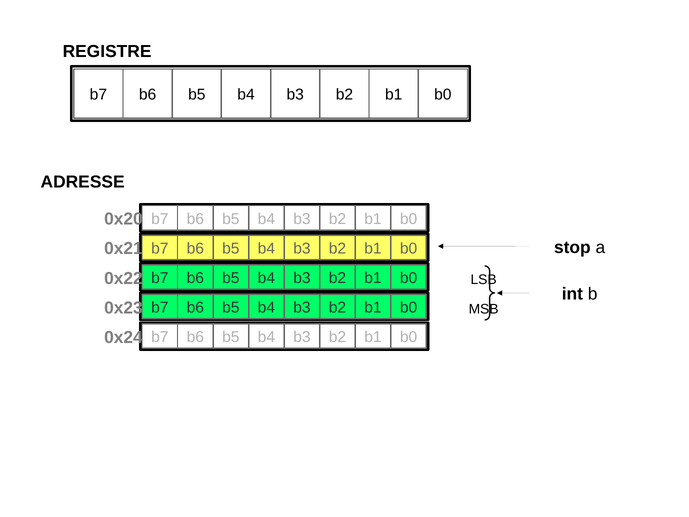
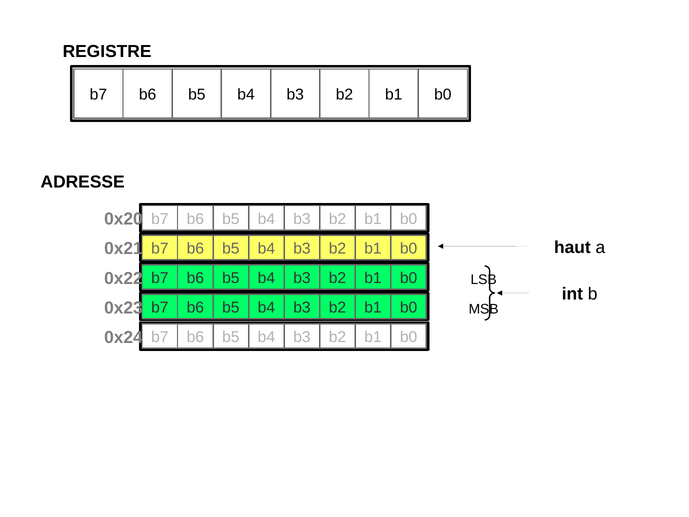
stop: stop -> haut
